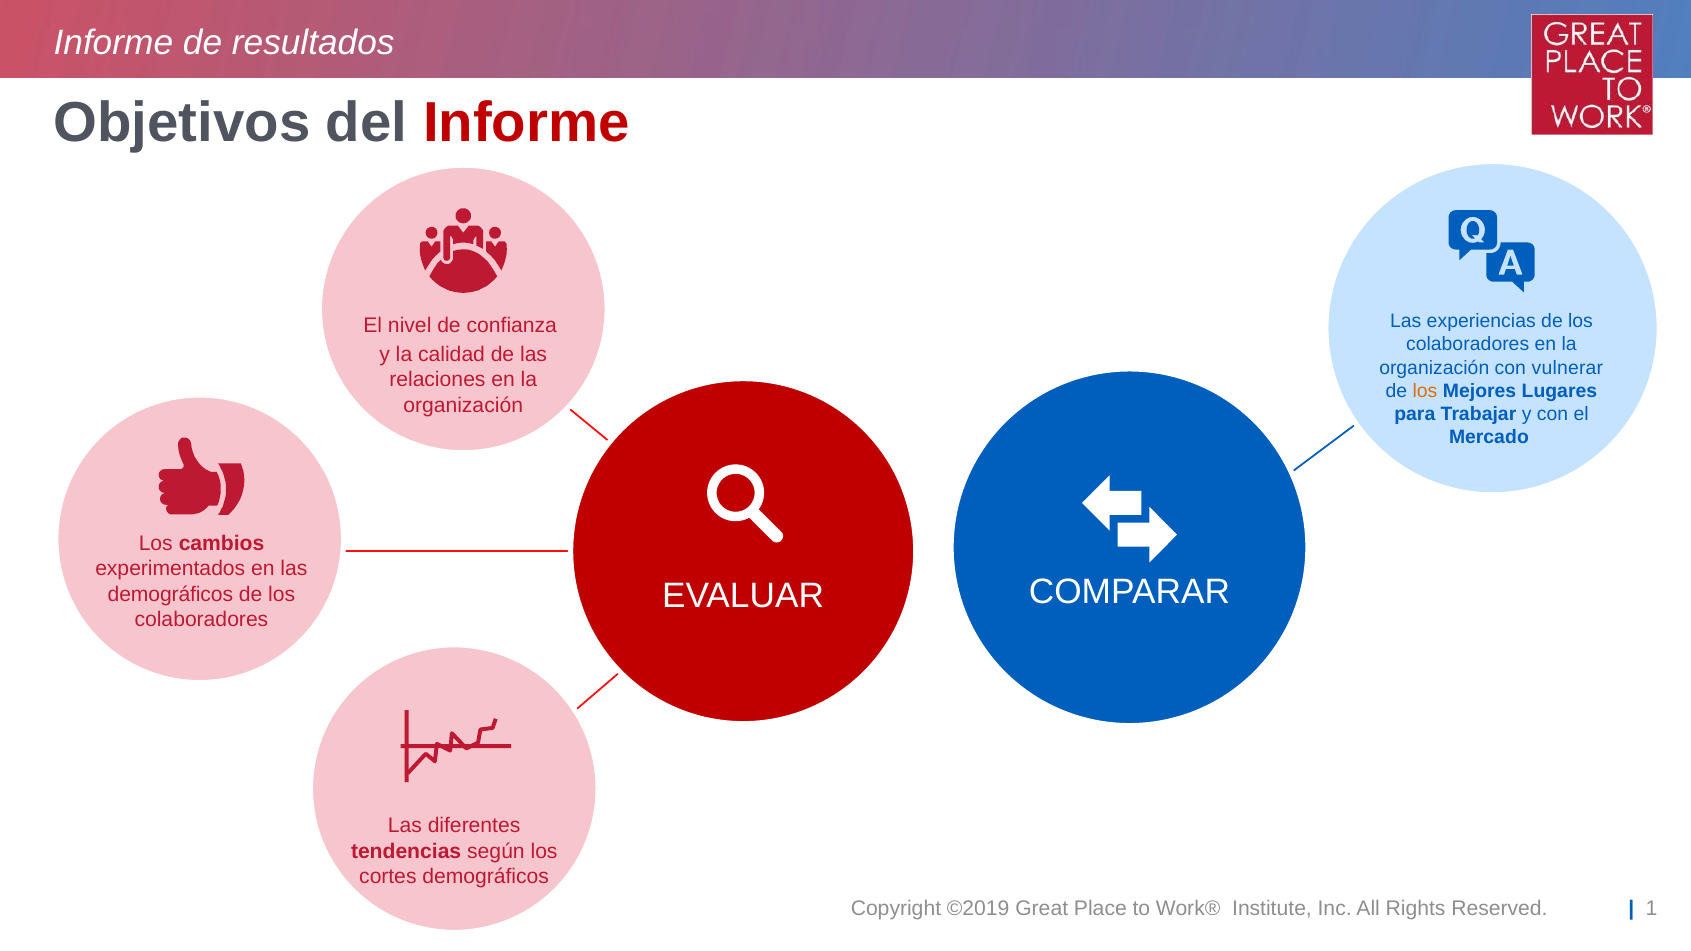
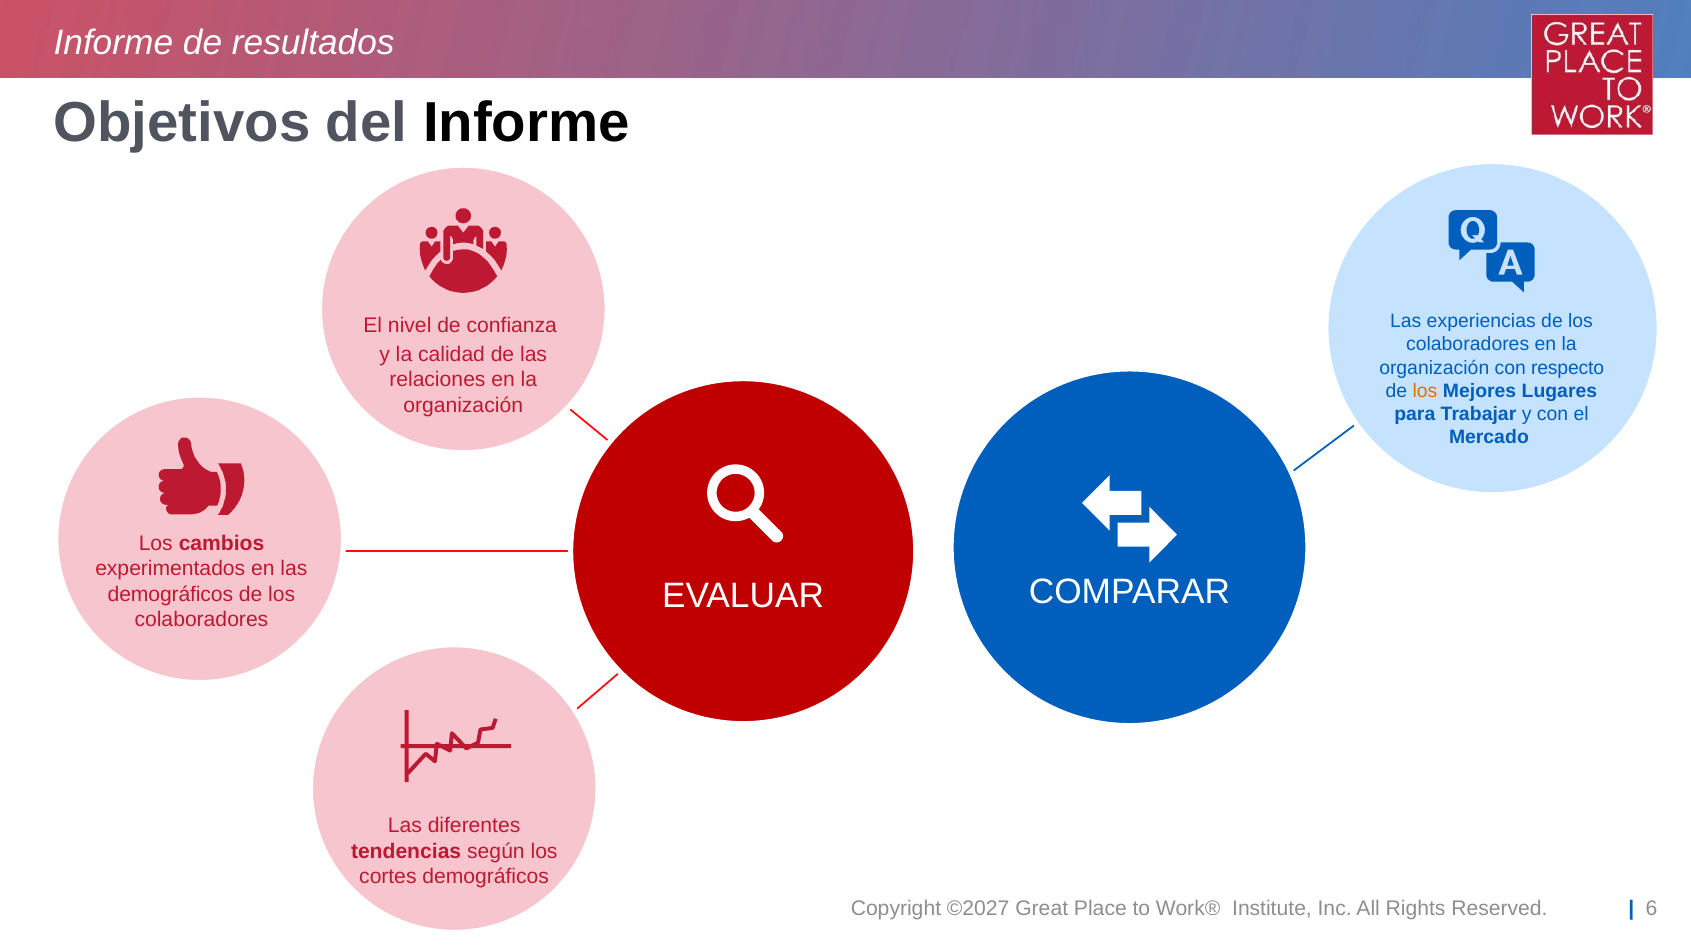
Informe at (526, 123) colour: red -> black
vulnerar: vulnerar -> respecto
©2019: ©2019 -> ©2027
1: 1 -> 6
